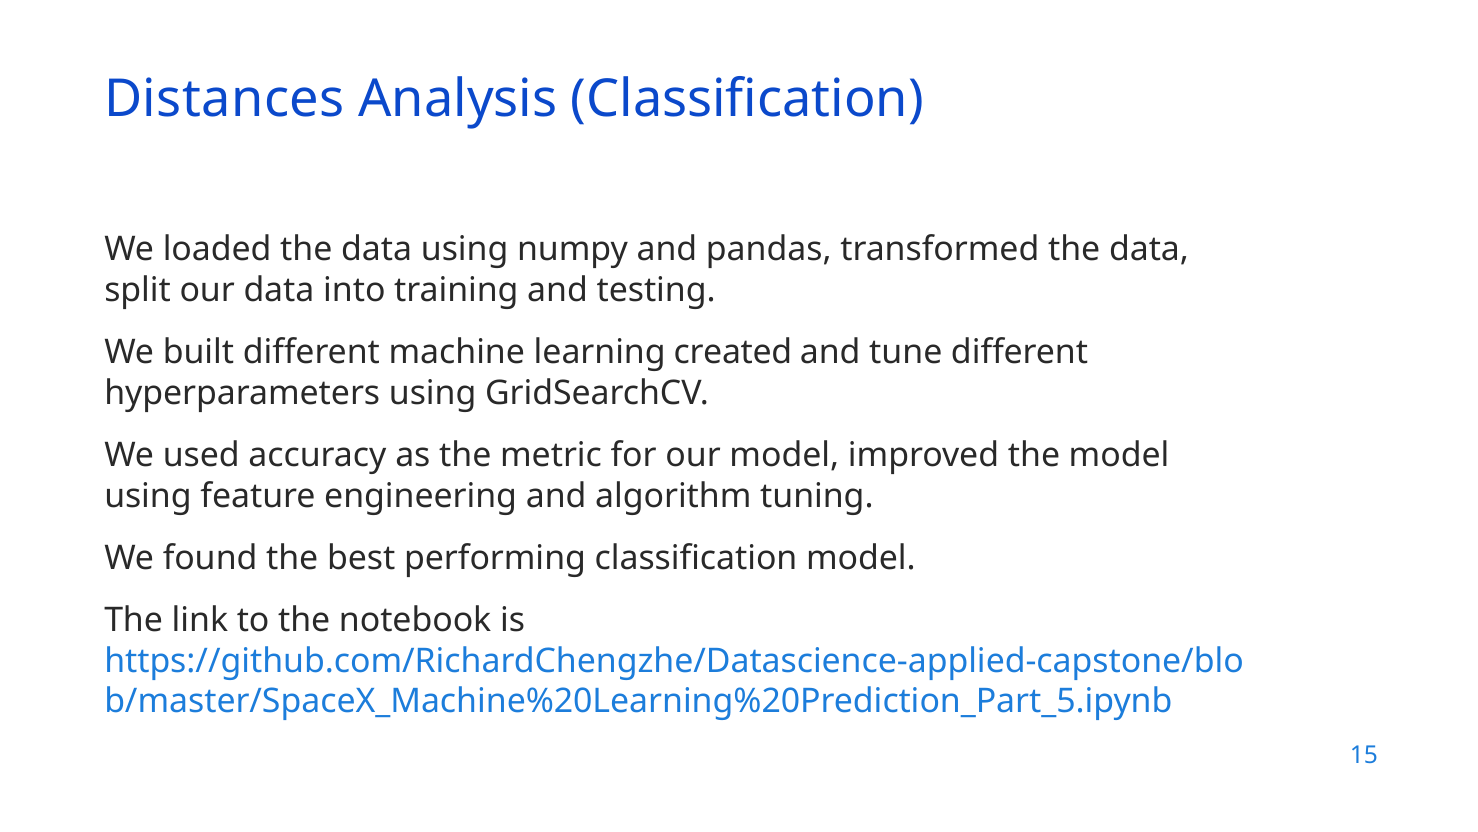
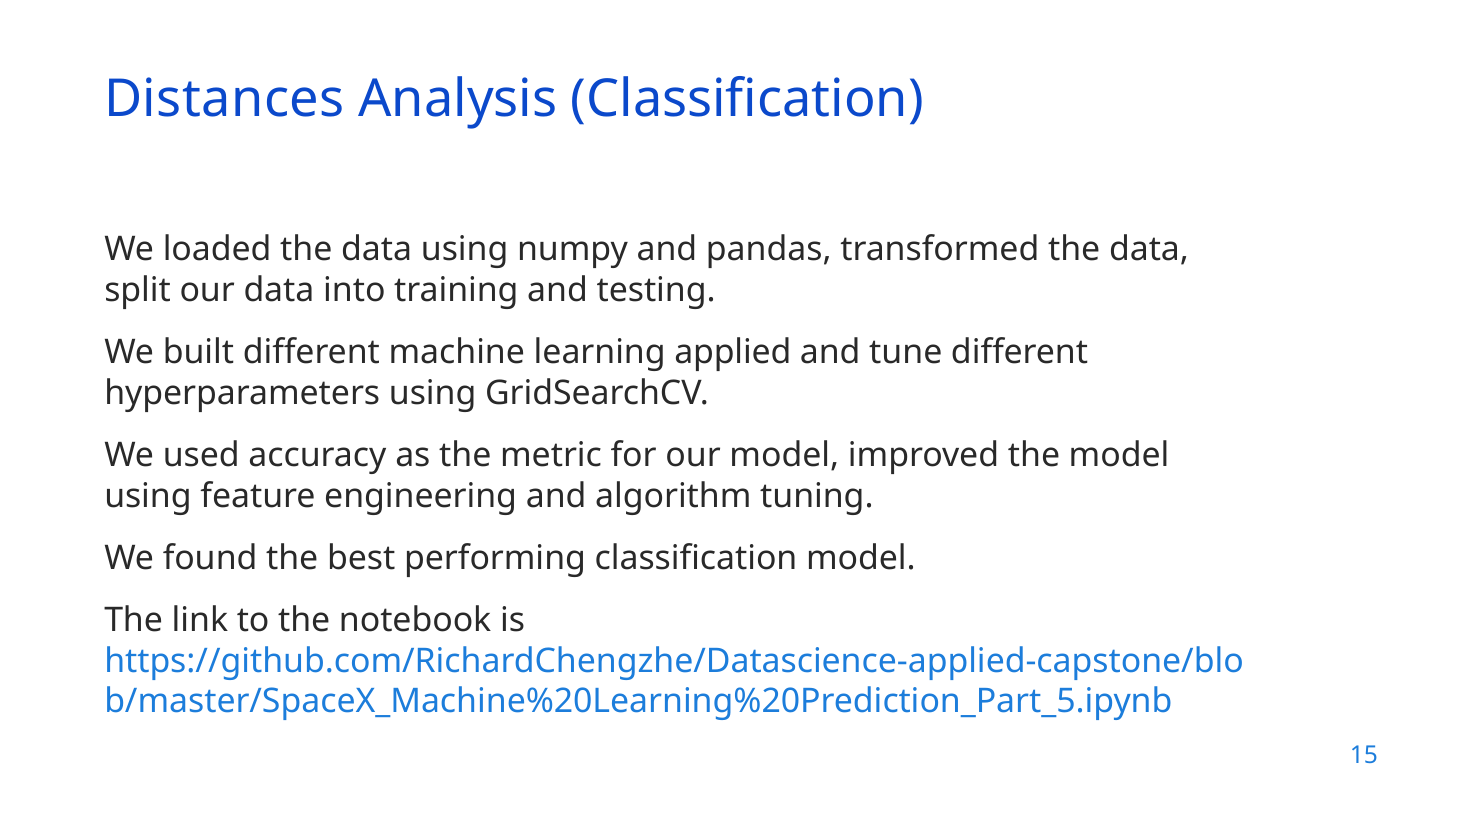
created: created -> applied
